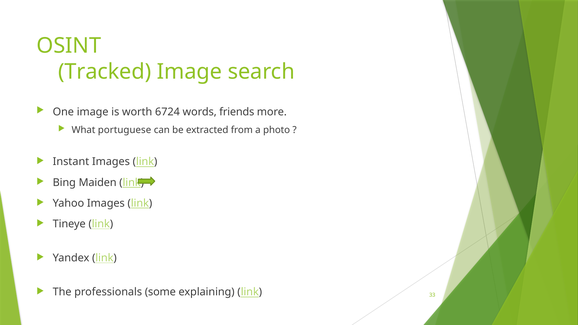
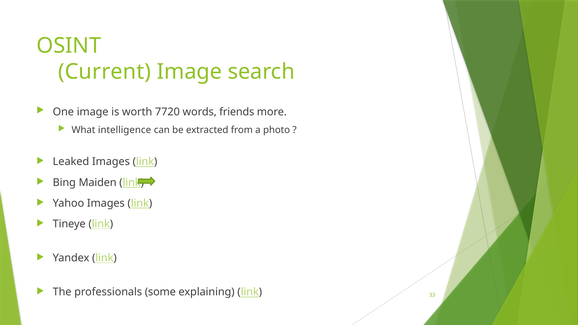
Tracked: Tracked -> Current
6724: 6724 -> 7720
portuguese: portuguese -> intelligence
Instant: Instant -> Leaked
